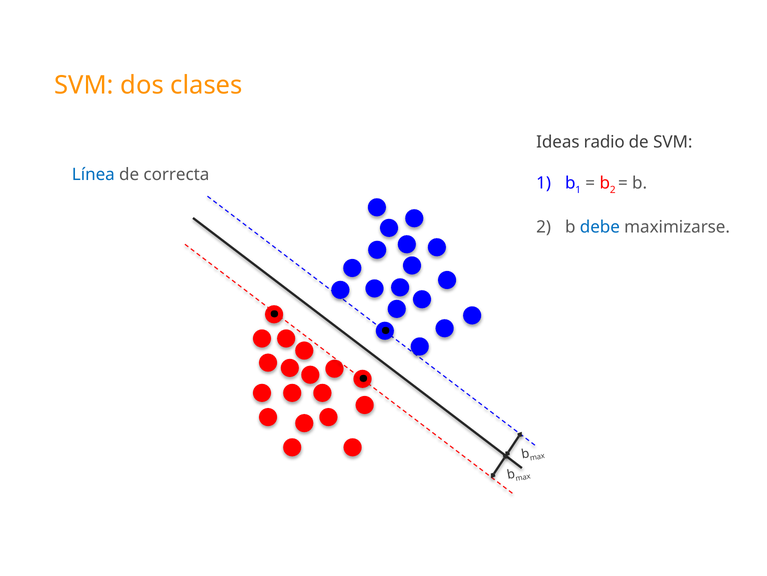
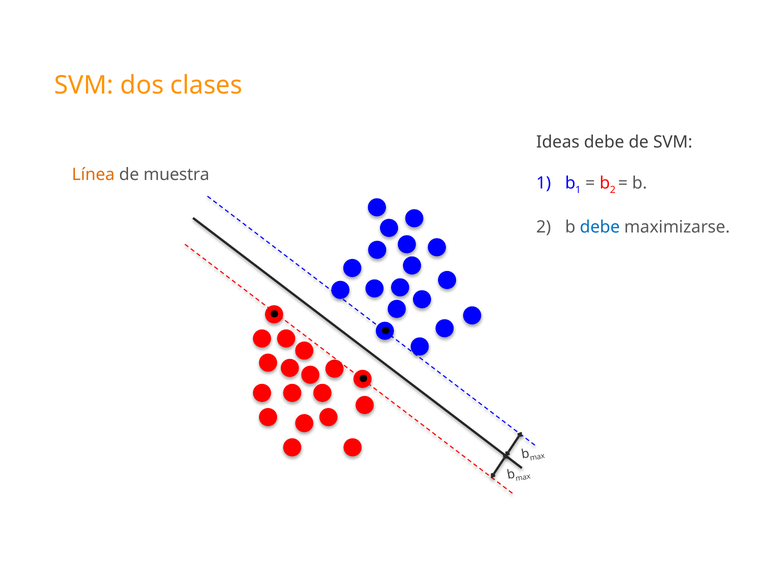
Ideas radio: radio -> debe
Línea colour: blue -> orange
correcta: correcta -> muestra
